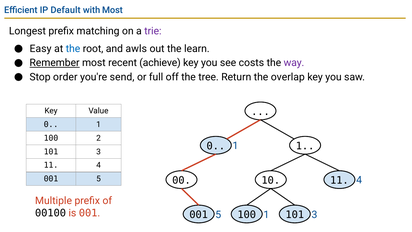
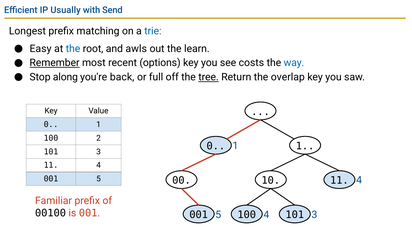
Default: Default -> Usually
with Most: Most -> Send
trie colour: purple -> blue
achieve: achieve -> options
way colour: purple -> blue
order: order -> along
send: send -> back
tree underline: none -> present
Multiple: Multiple -> Familiar
5 1: 1 -> 4
